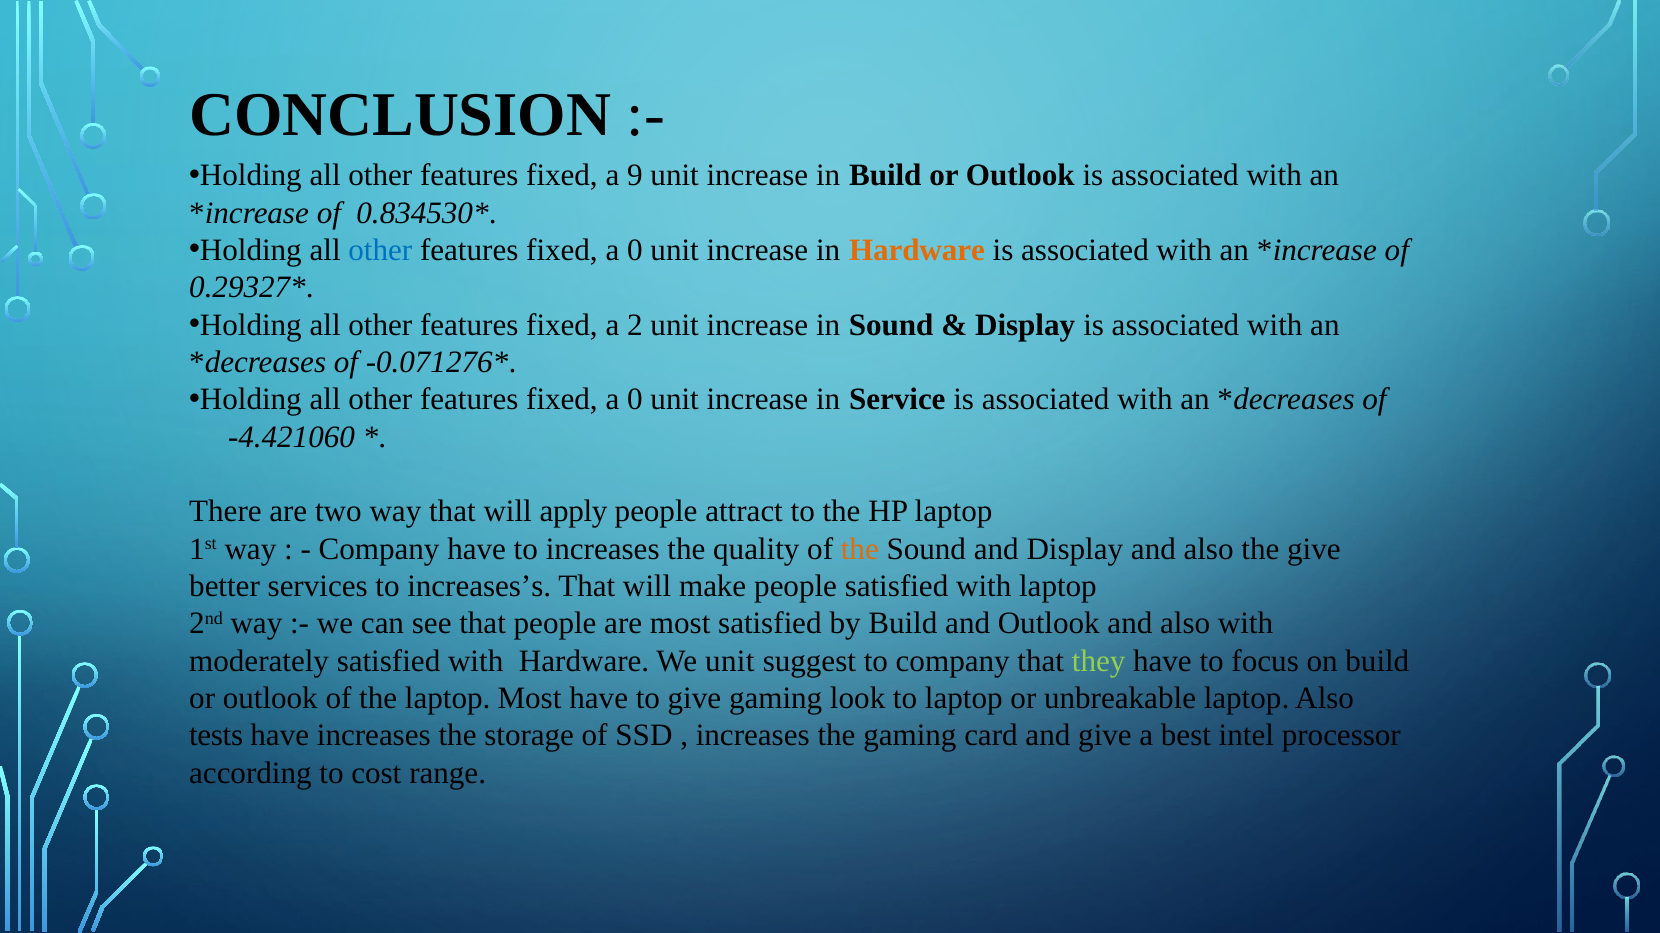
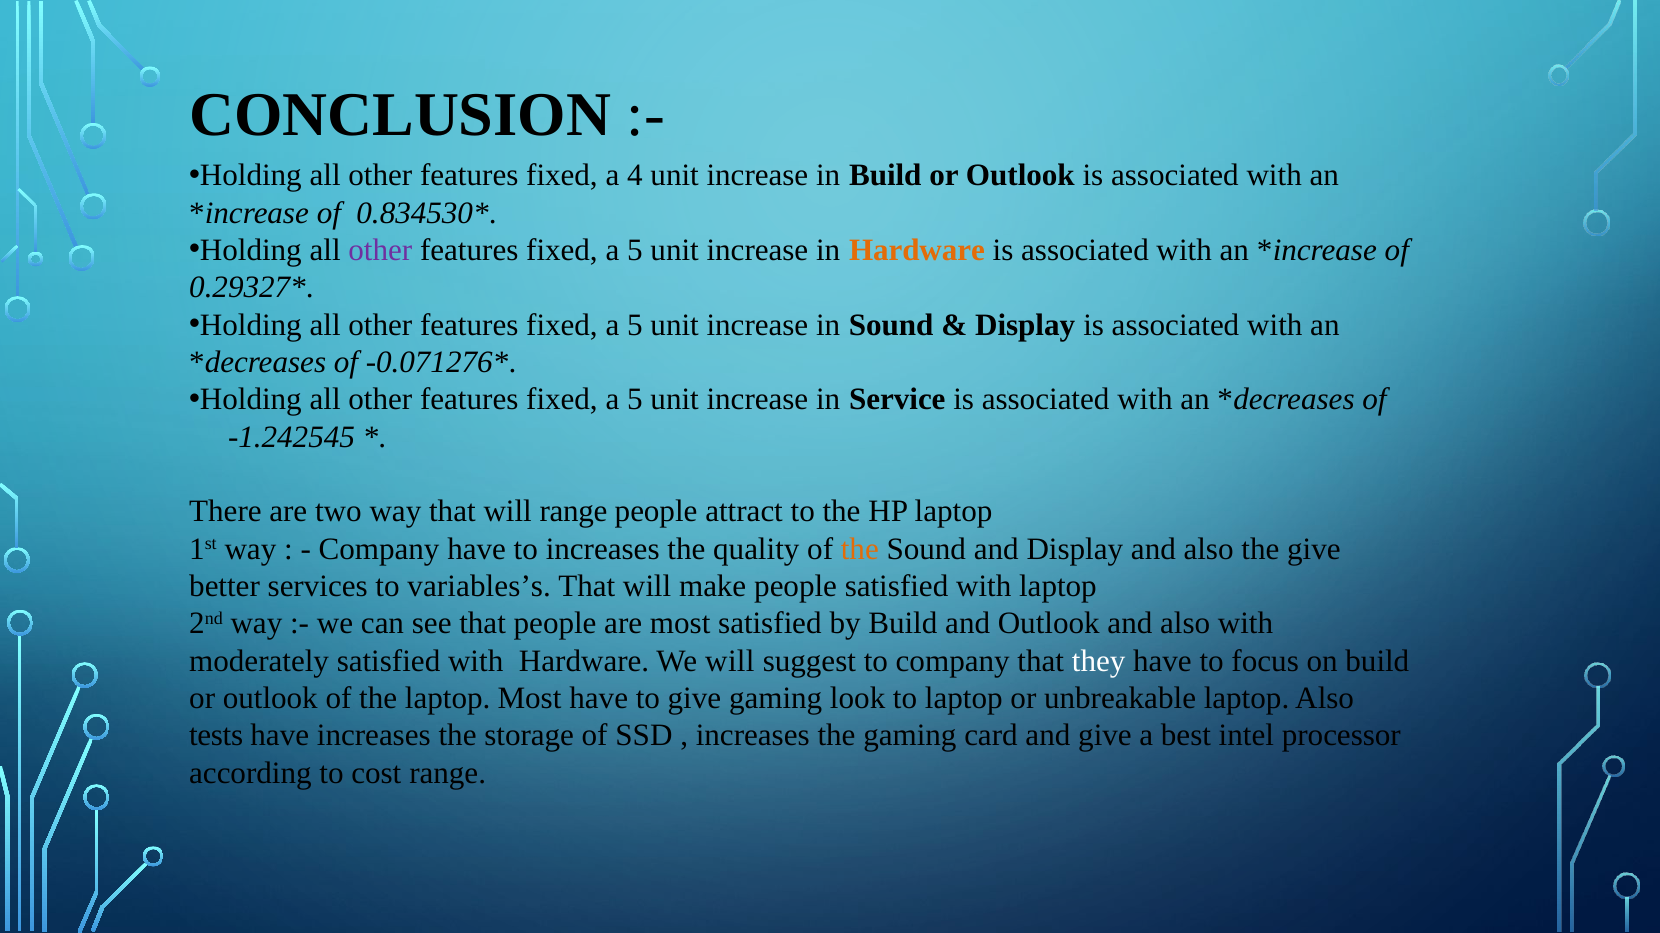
9: 9 -> 4
other at (380, 251) colour: blue -> purple
0 at (635, 251): 0 -> 5
2 at (635, 325): 2 -> 5
0 at (635, 400): 0 -> 5
-4.421060: -4.421060 -> -1.242545
will apply: apply -> range
increases’s: increases’s -> variables’s
We unit: unit -> will
they colour: light green -> white
